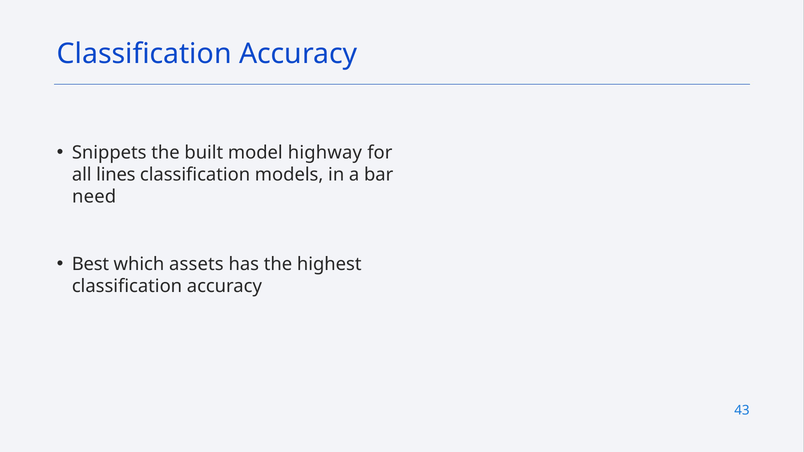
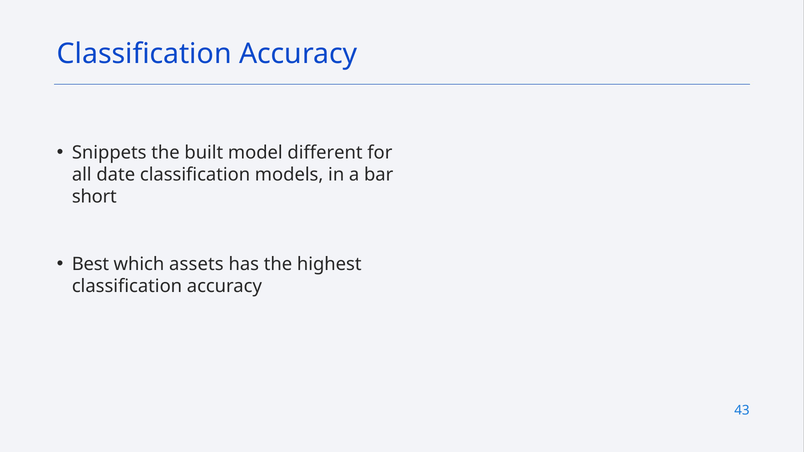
highway: highway -> different
lines: lines -> date
need: need -> short
